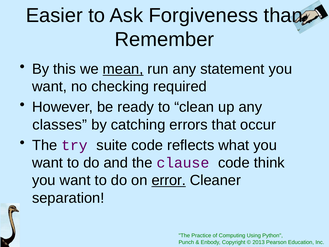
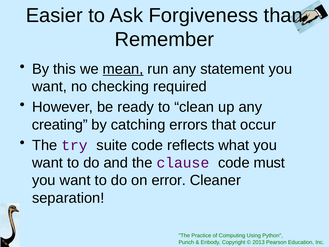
classes: classes -> creating
think: think -> must
error underline: present -> none
